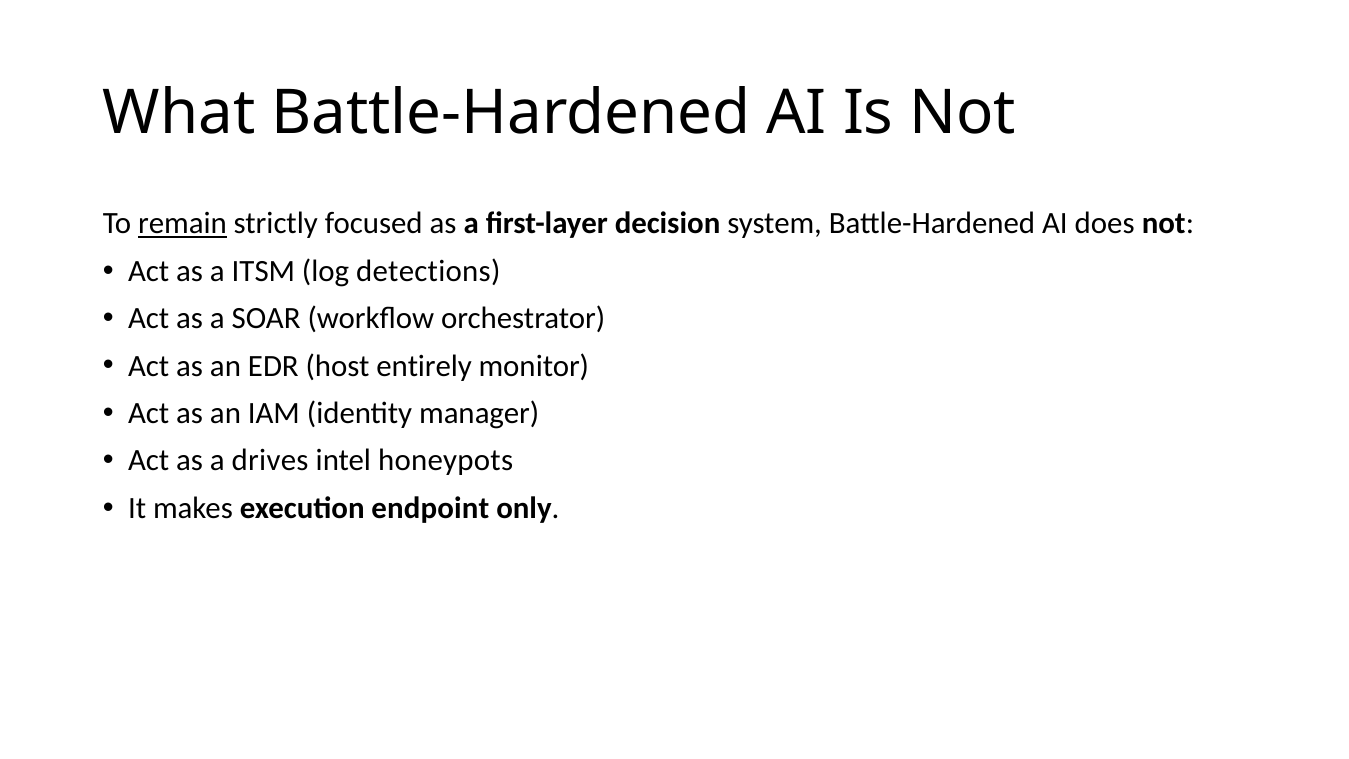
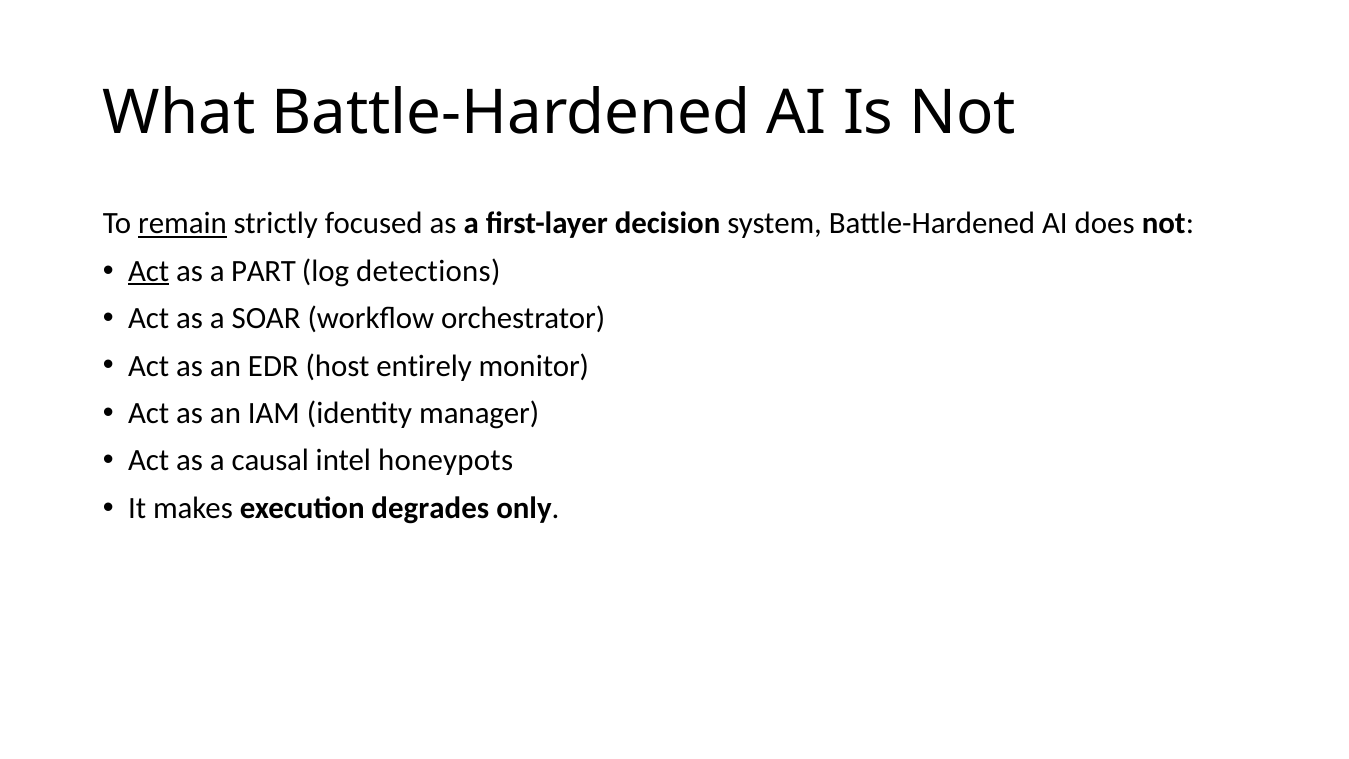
Act at (149, 271) underline: none -> present
ITSM: ITSM -> PART
drives: drives -> causal
endpoint: endpoint -> degrades
